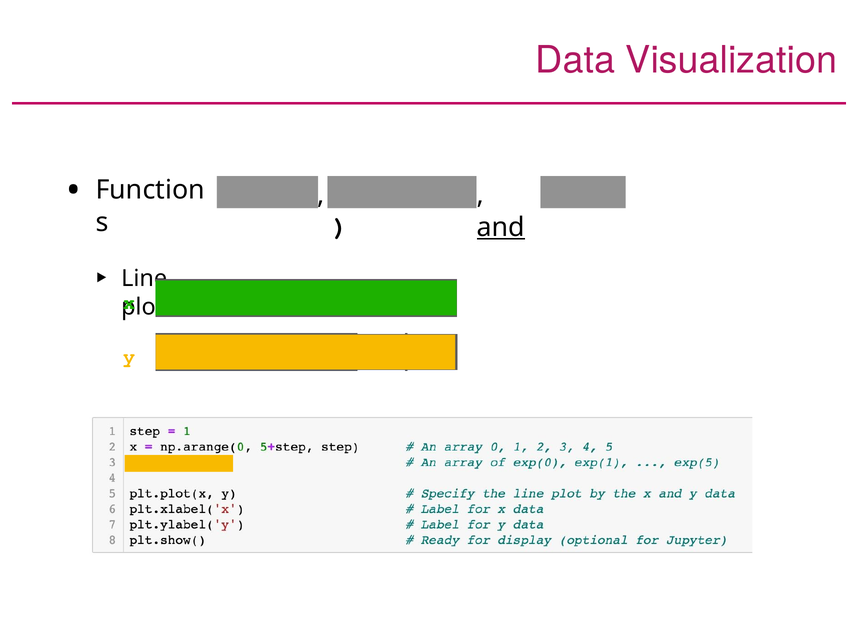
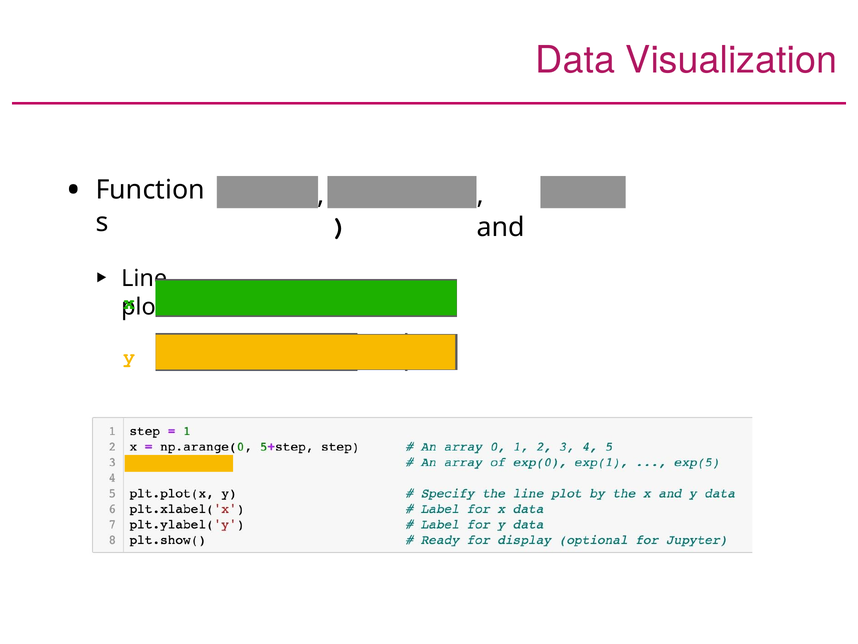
and underline: present -> none
